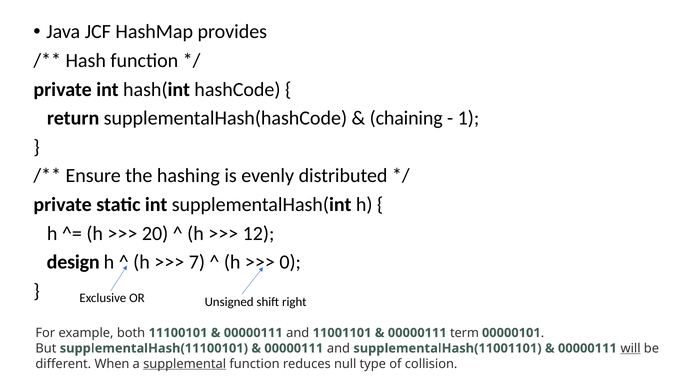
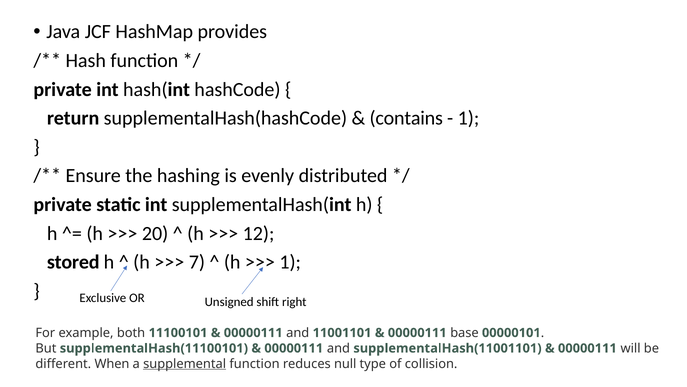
chaining: chaining -> contains
design: design -> stored
0 at (290, 262): 0 -> 1
term: term -> base
will underline: present -> none
